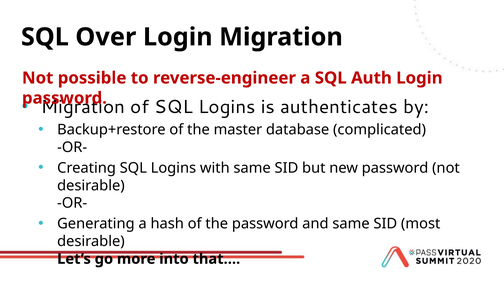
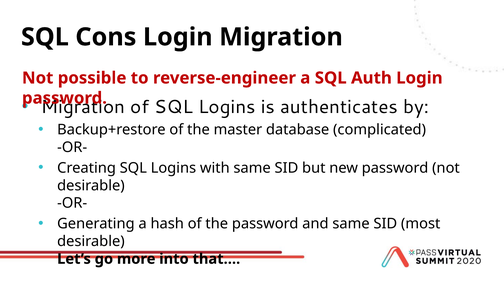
Over: Over -> Cons
